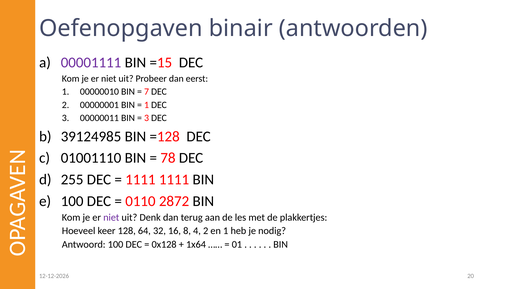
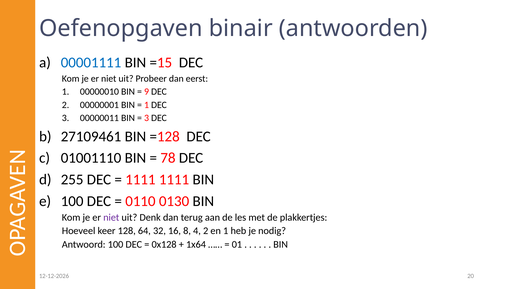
00001111 colour: purple -> blue
7: 7 -> 9
39124985: 39124985 -> 27109461
2872: 2872 -> 0130
